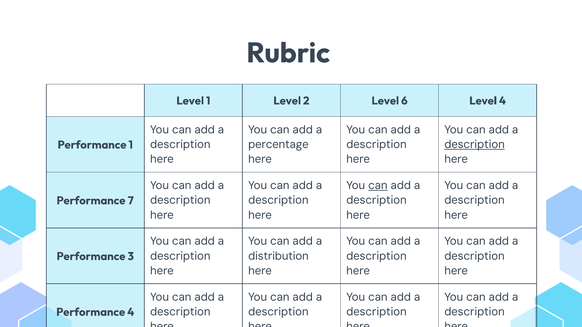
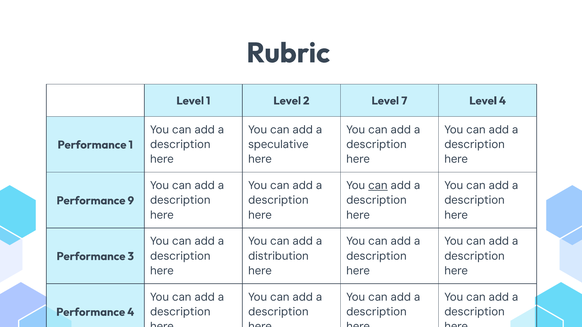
6: 6 -> 7
percentage: percentage -> speculative
description at (475, 145) underline: present -> none
7: 7 -> 9
